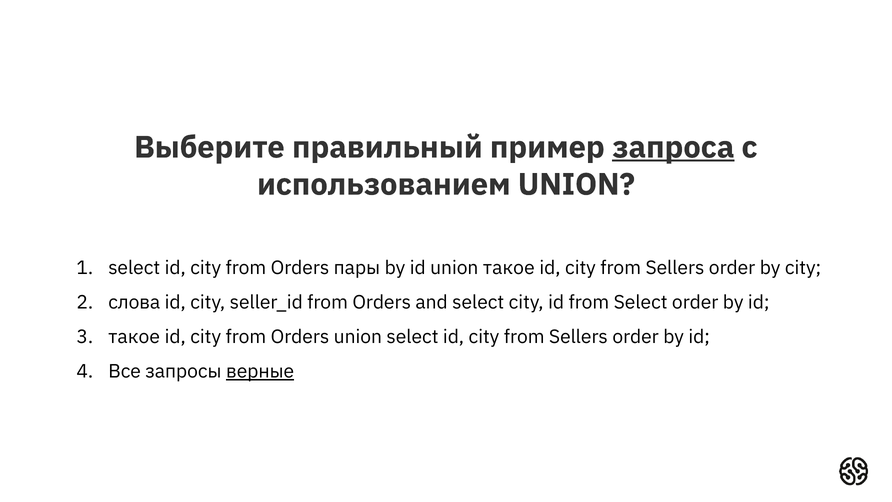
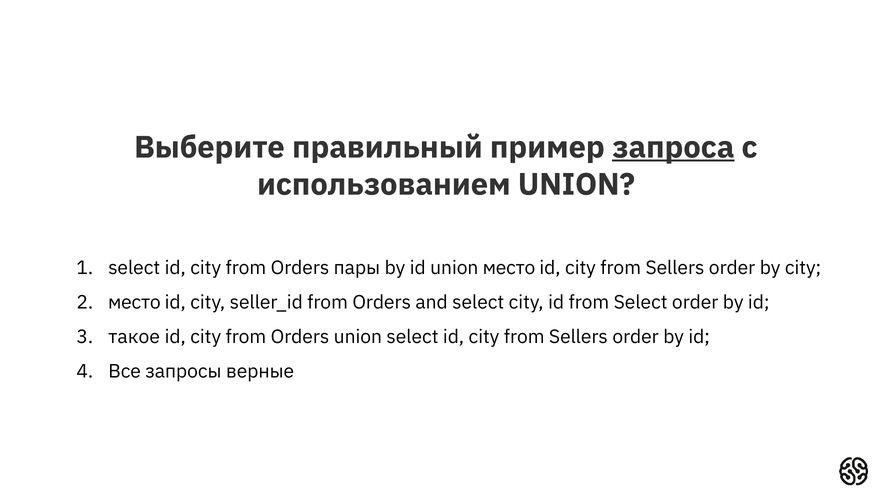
union такое: такое -> место
слова at (134, 302): слова -> место
верные underline: present -> none
